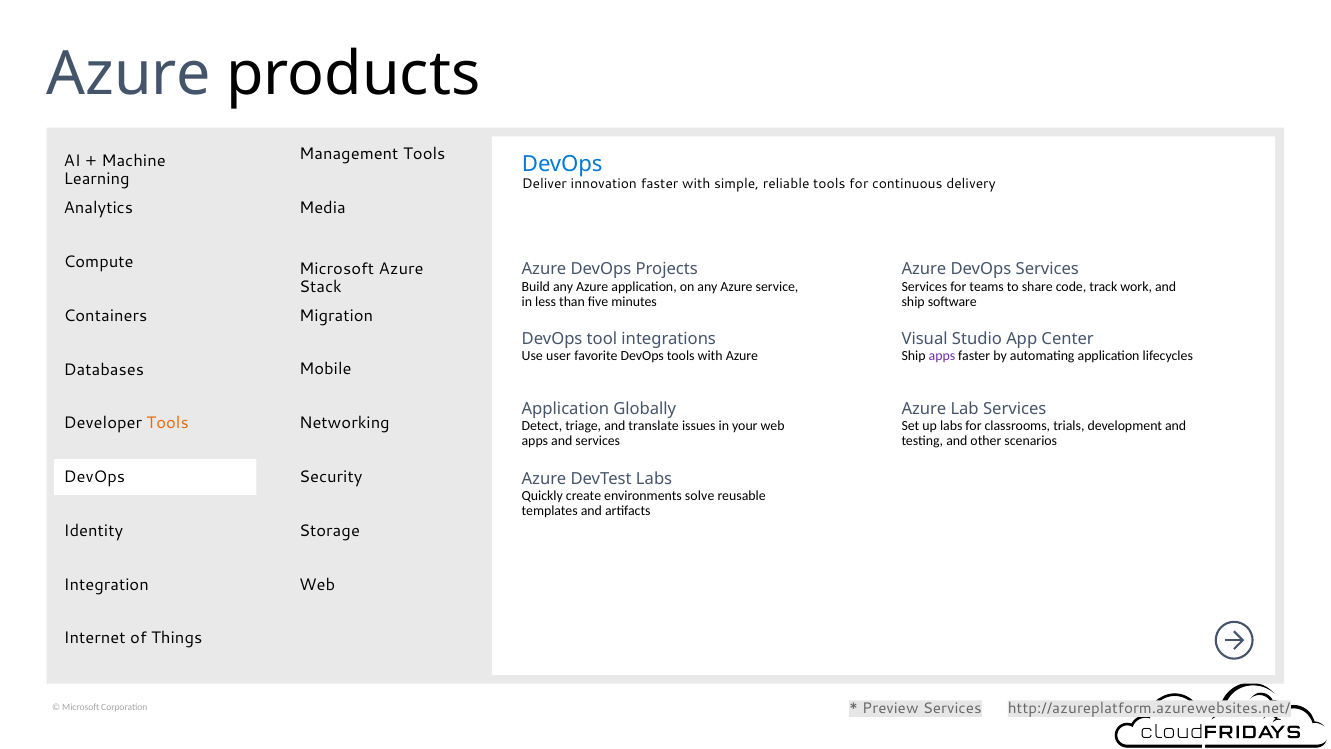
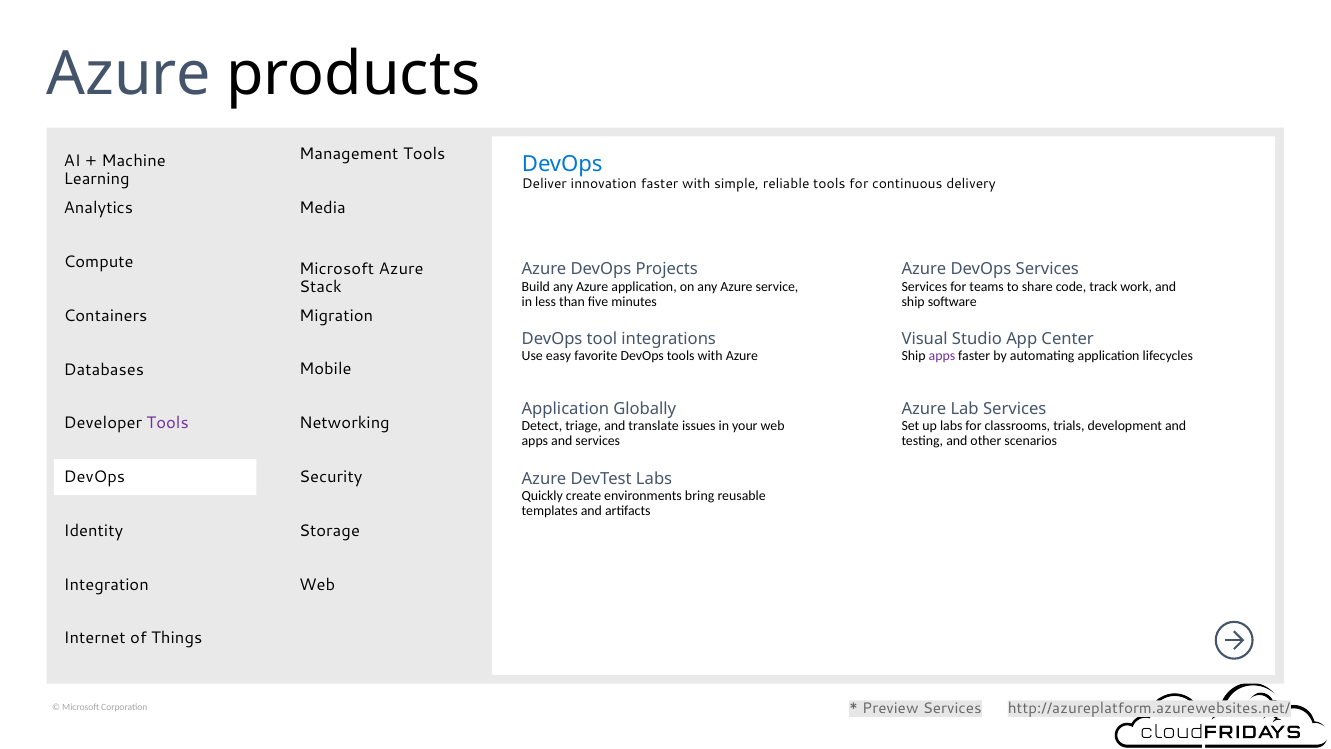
user: user -> easy
Tools at (168, 423) colour: orange -> purple
solve: solve -> bring
